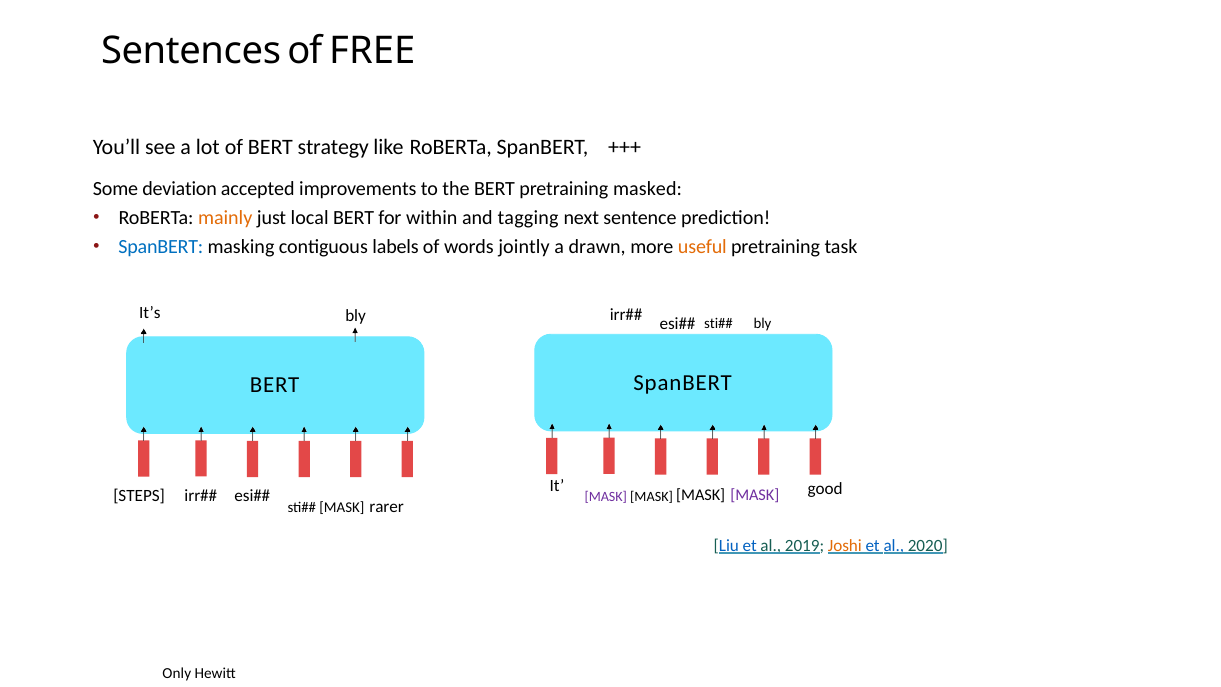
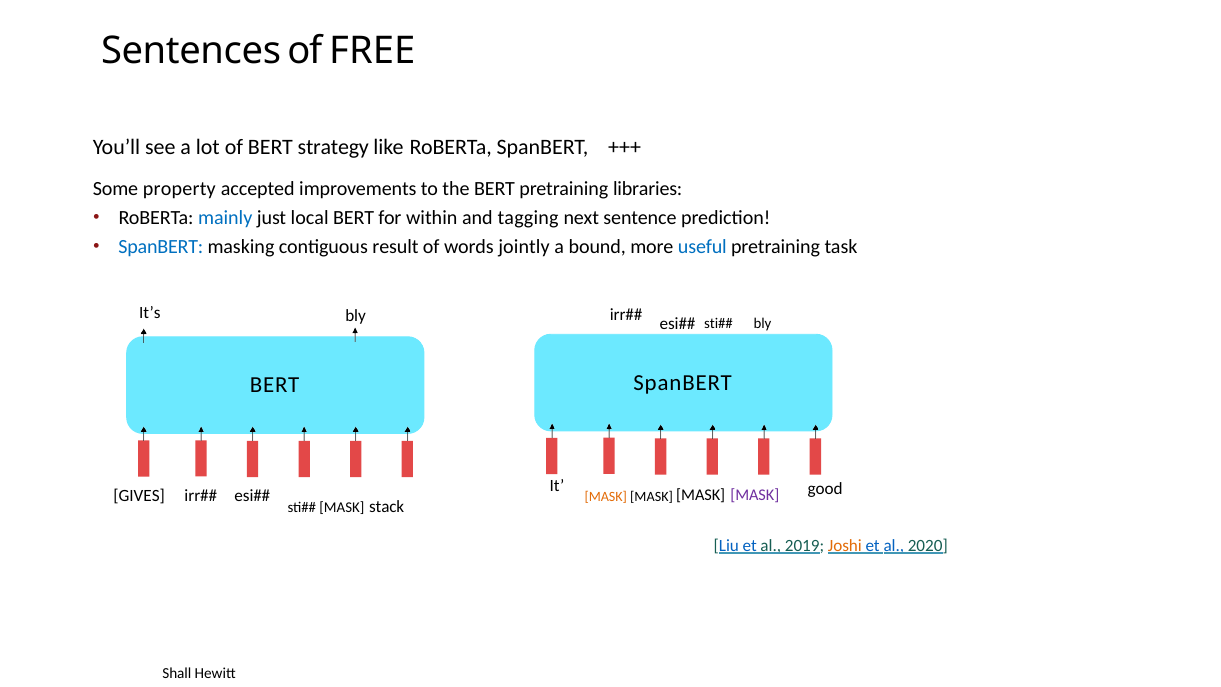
deviation: deviation -> property
masked: masked -> libraries
mainly colour: orange -> blue
labels: labels -> result
drawn: drawn -> bound
useful colour: orange -> blue
STEPS: STEPS -> GIVES
MASK at (606, 497) colour: purple -> orange
rarer: rarer -> stack
Only: Only -> Shall
